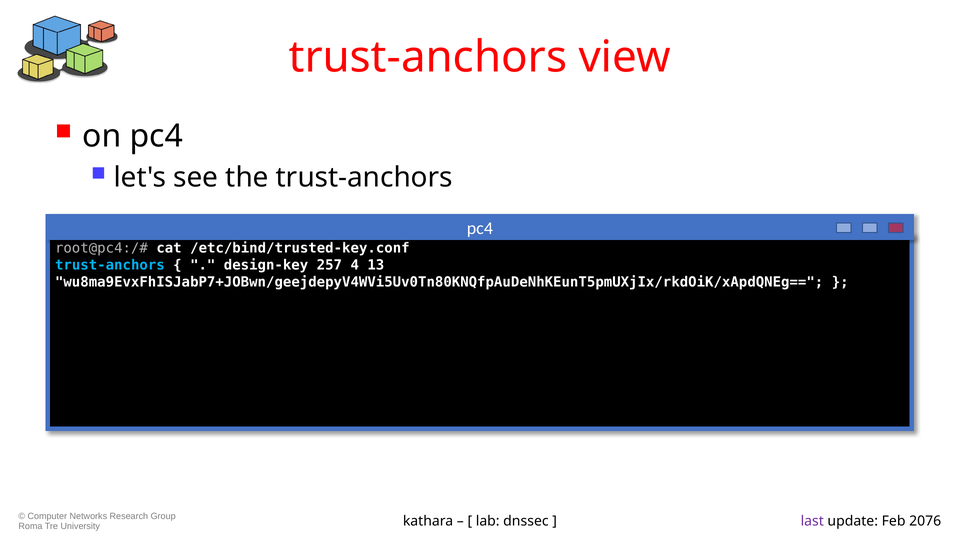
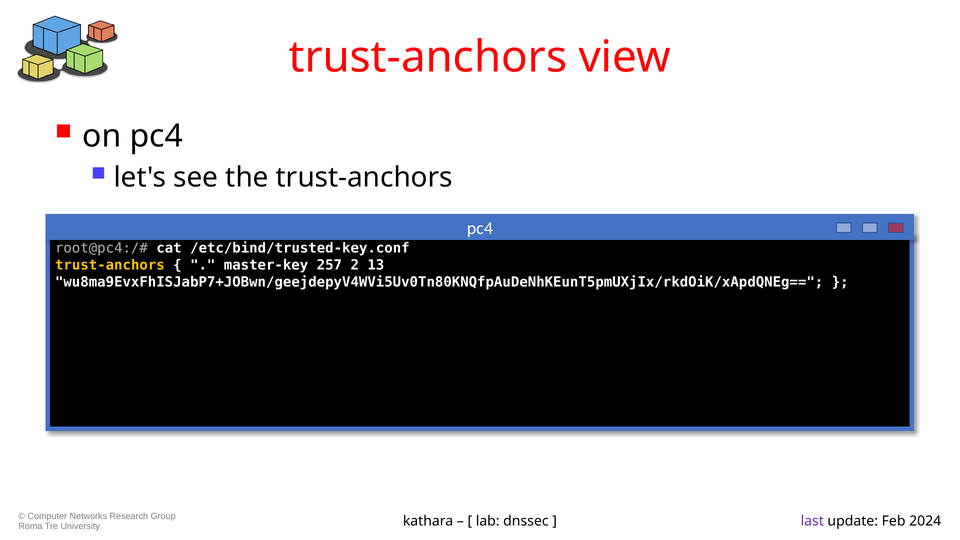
trust-anchors at (110, 265) colour: light blue -> yellow
design-key: design-key -> master-key
4: 4 -> 2
2076: 2076 -> 2024
